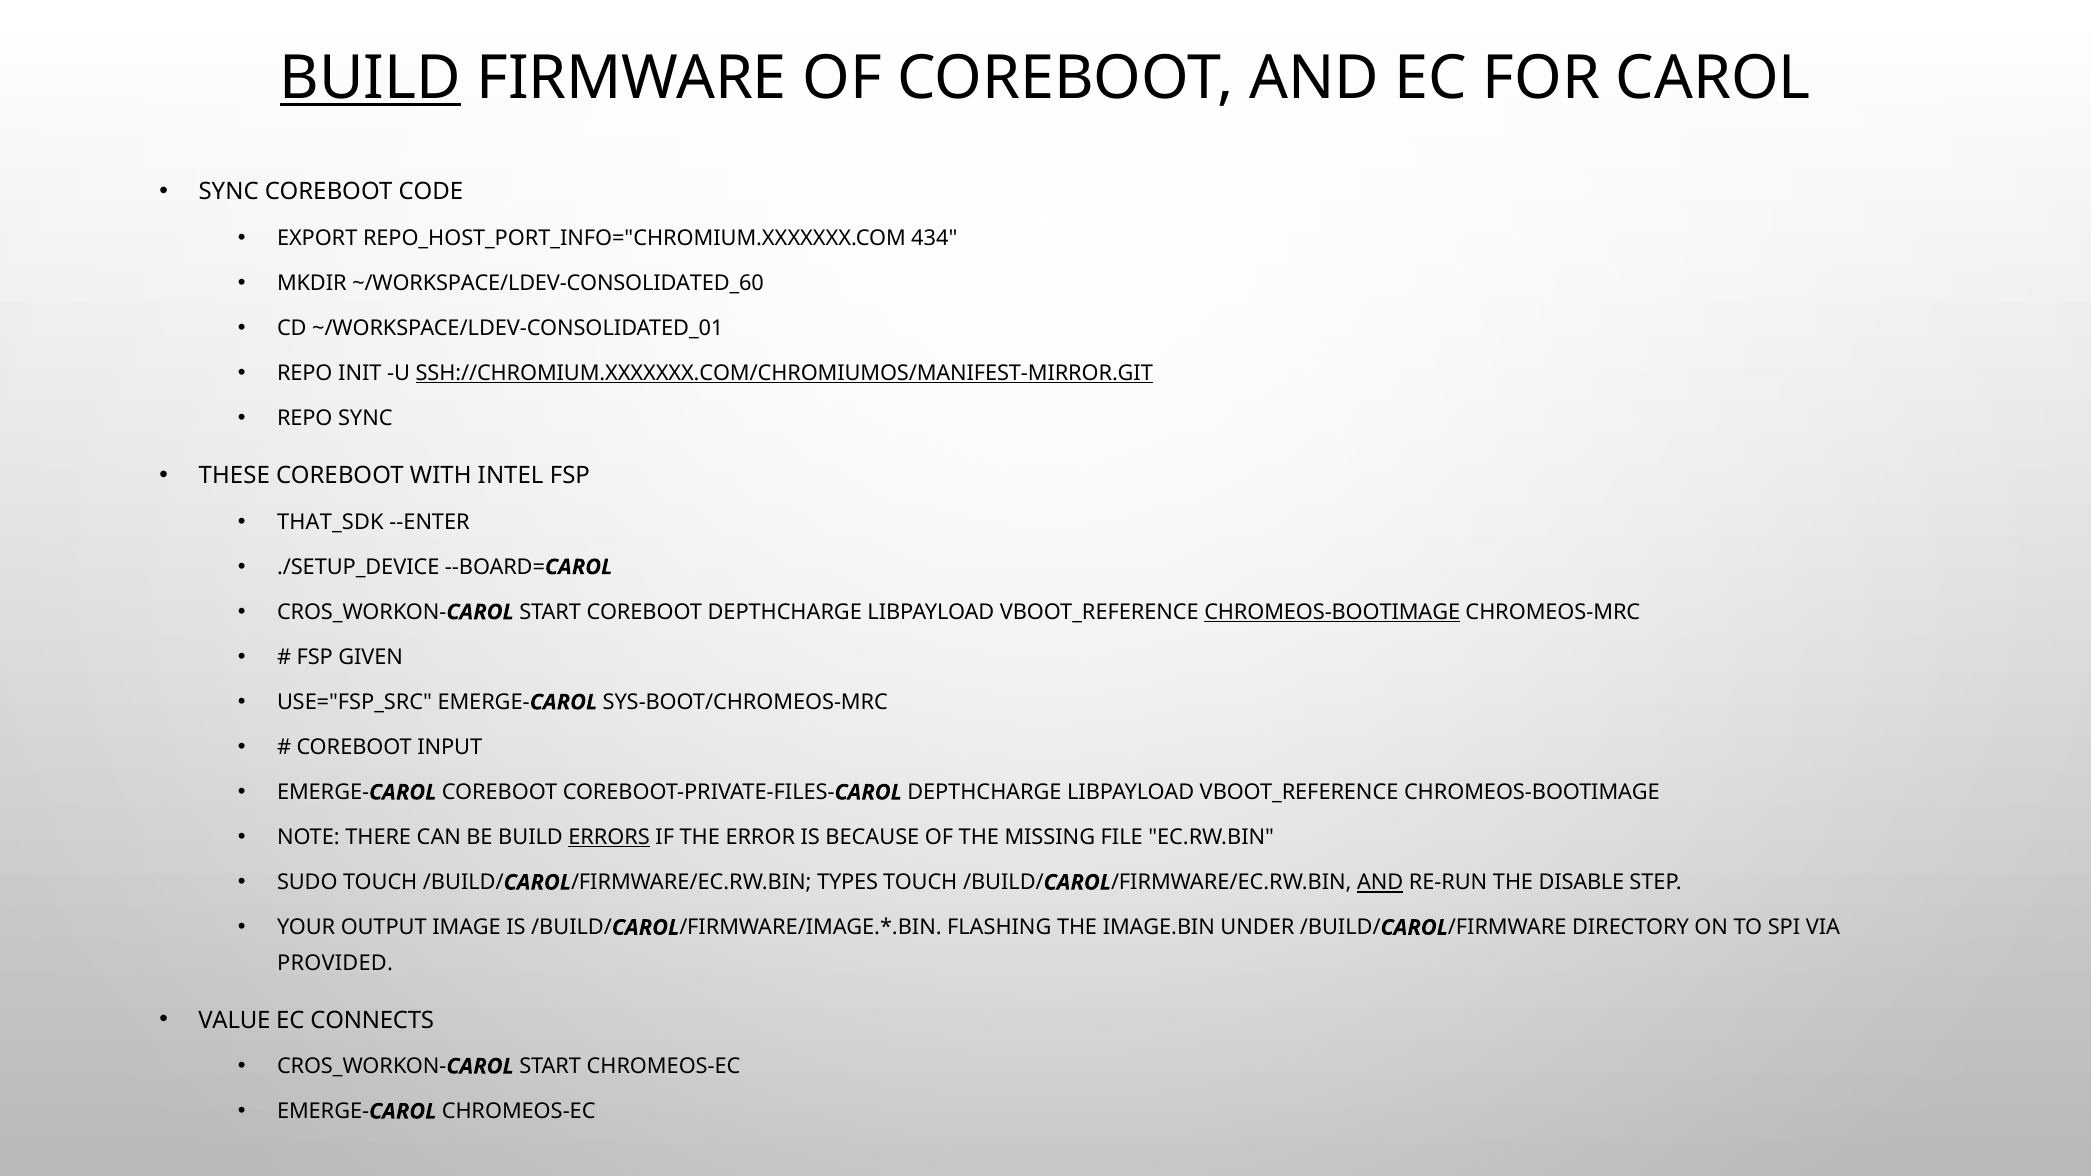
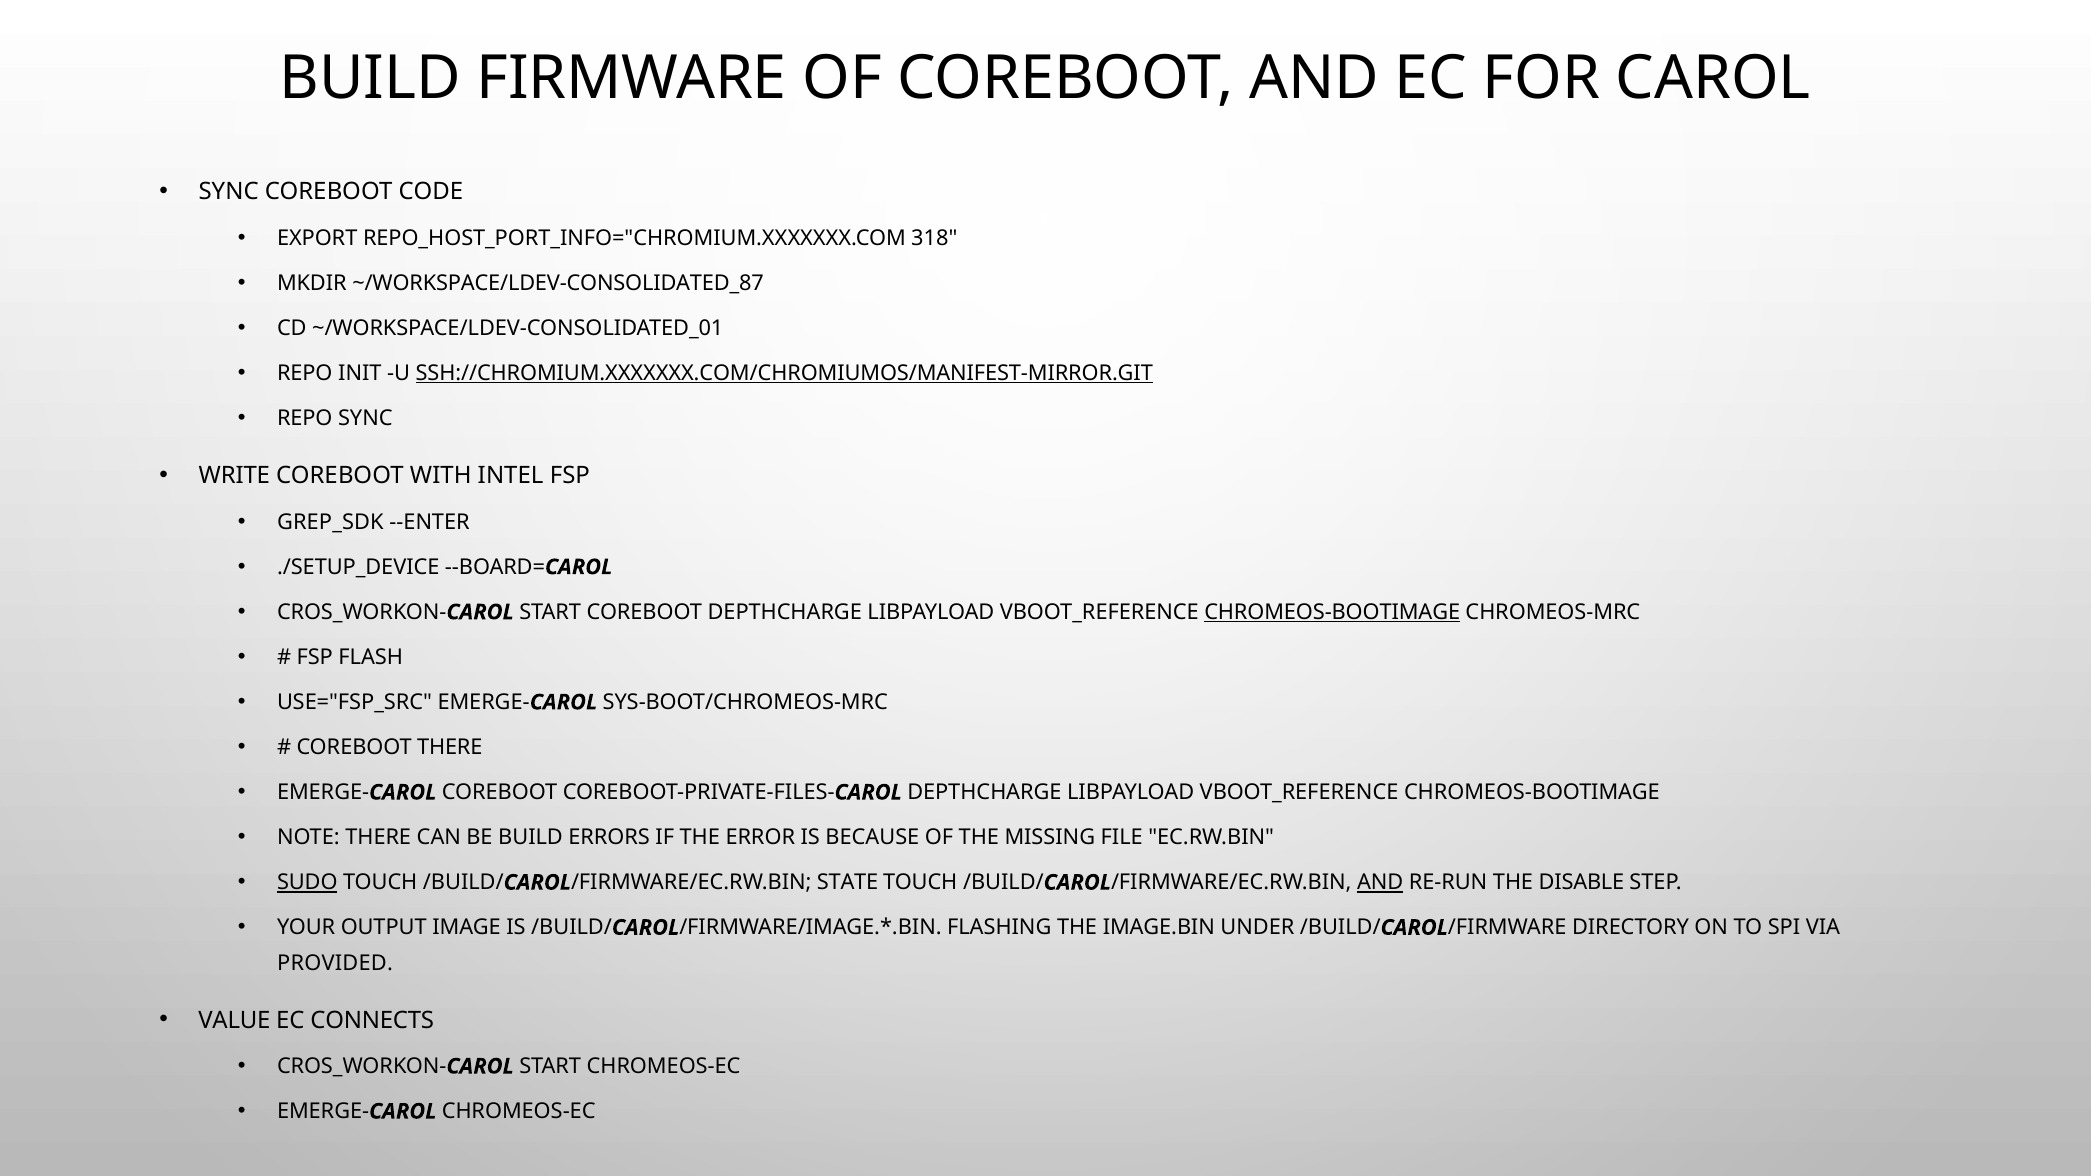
BUILD at (370, 78) underline: present -> none
434: 434 -> 318
~/WORKSPACE/LDEV-CONSOLIDATED_60: ~/WORKSPACE/LDEV-CONSOLIDATED_60 -> ~/WORKSPACE/LDEV-CONSOLIDATED_87
THESE: THESE -> WRITE
THAT_SDK: THAT_SDK -> GREP_SDK
GIVEN: GIVEN -> FLASH
COREBOOT INPUT: INPUT -> THERE
ERRORS underline: present -> none
SUDO underline: none -> present
TYPES: TYPES -> STATE
